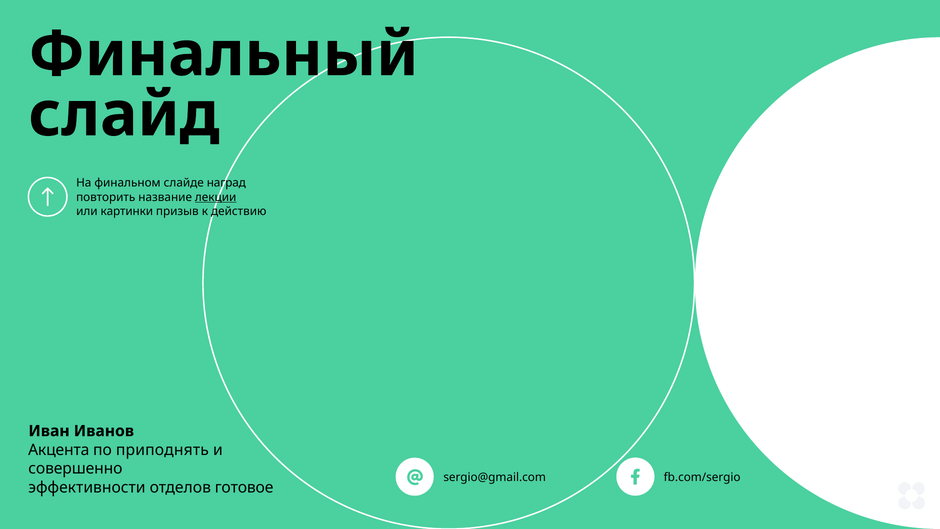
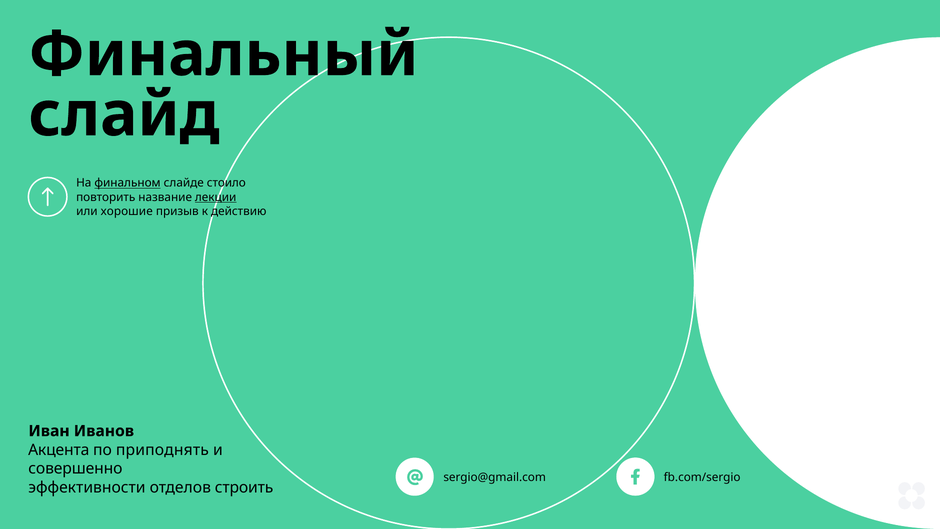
финальном underline: none -> present
наград: наград -> стоило
картинки: картинки -> хорошие
готовое: готовое -> строить
